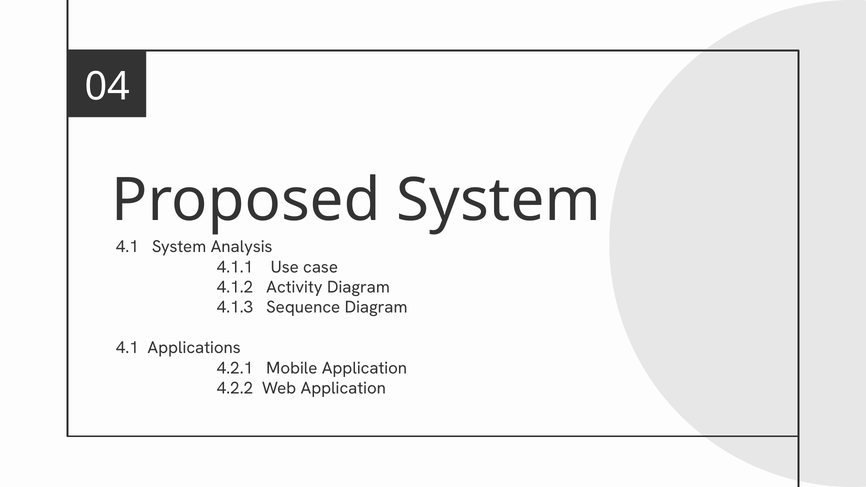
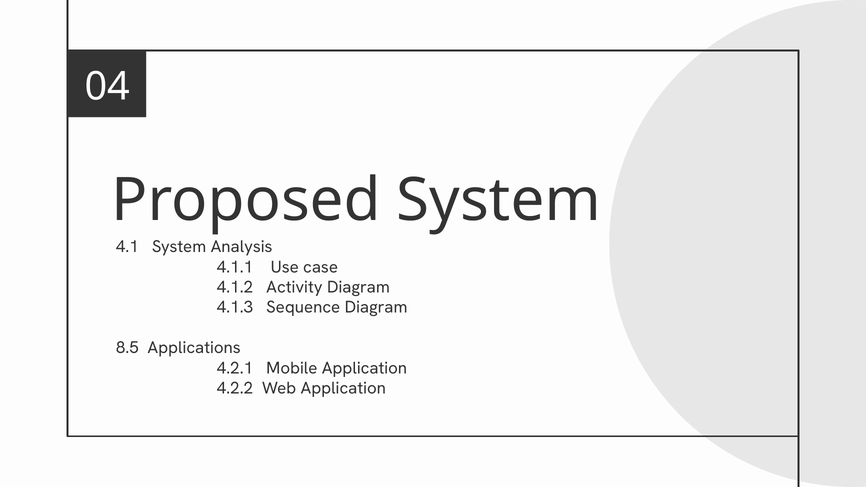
4.1 at (127, 348): 4.1 -> 8.5
